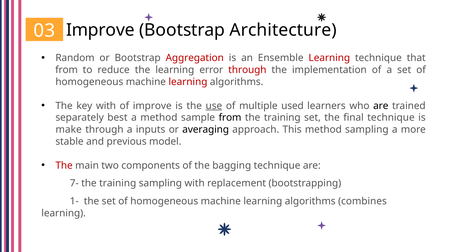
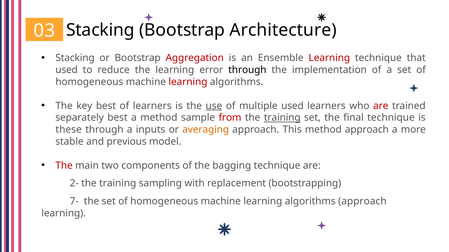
Improve at (100, 30): Improve -> Stacking
Random at (75, 58): Random -> Stacking
from at (67, 70): from -> used
through at (247, 70) colour: red -> black
key with: with -> best
of improve: improve -> learners
are at (381, 106) colour: black -> red
from at (230, 118) colour: black -> red
training at (282, 118) underline: none -> present
make: make -> these
averaging colour: black -> orange
method sampling: sampling -> approach
7-: 7- -> 2-
1-: 1- -> 7-
algorithms combines: combines -> approach
